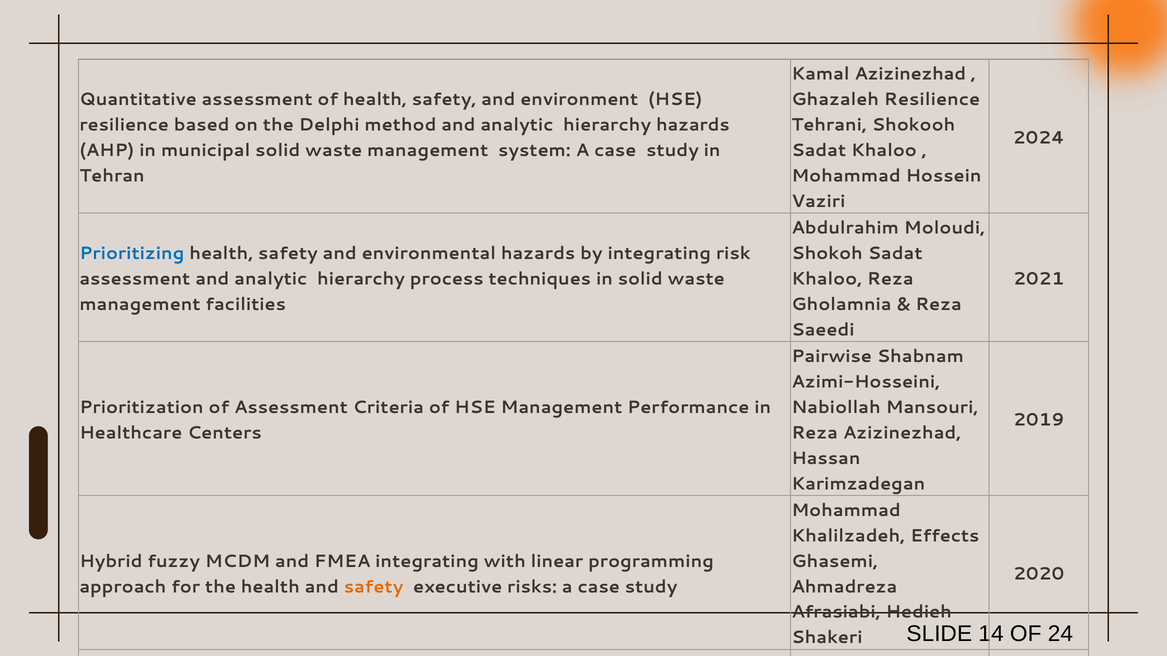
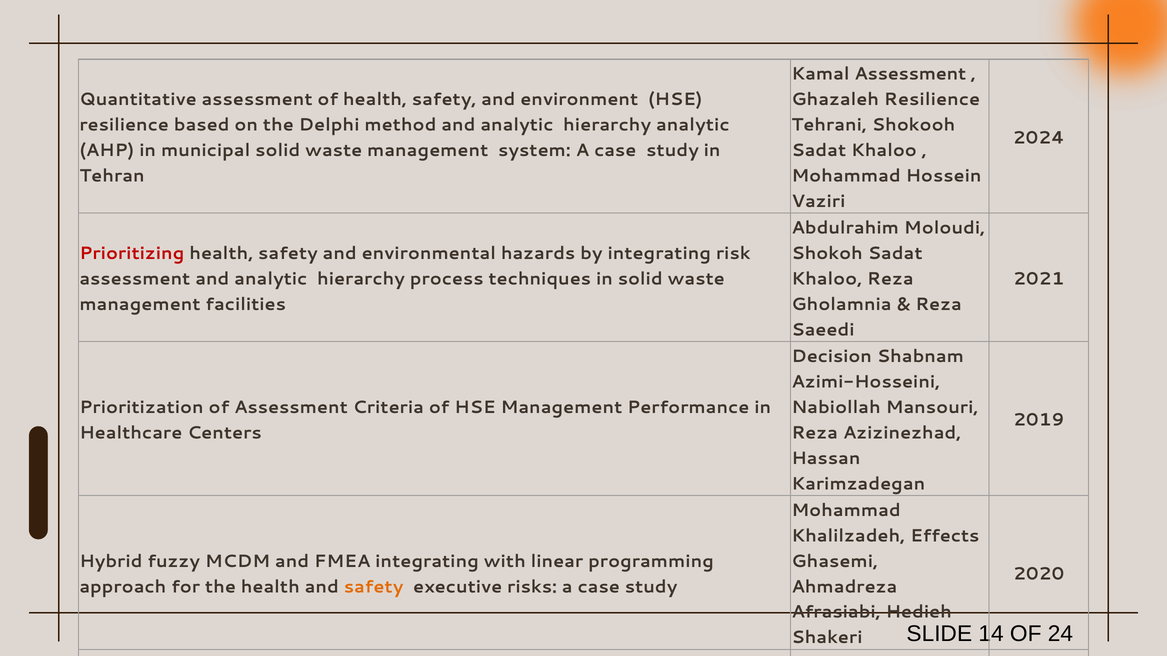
Kamal Azizinezhad: Azizinezhad -> Assessment
hierarchy hazards: hazards -> analytic
Prioritizing colour: blue -> red
Pairwise at (832, 357): Pairwise -> Decision
